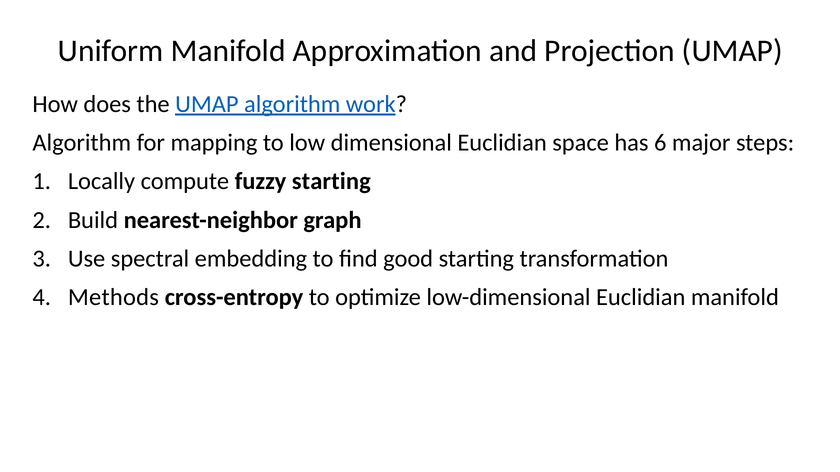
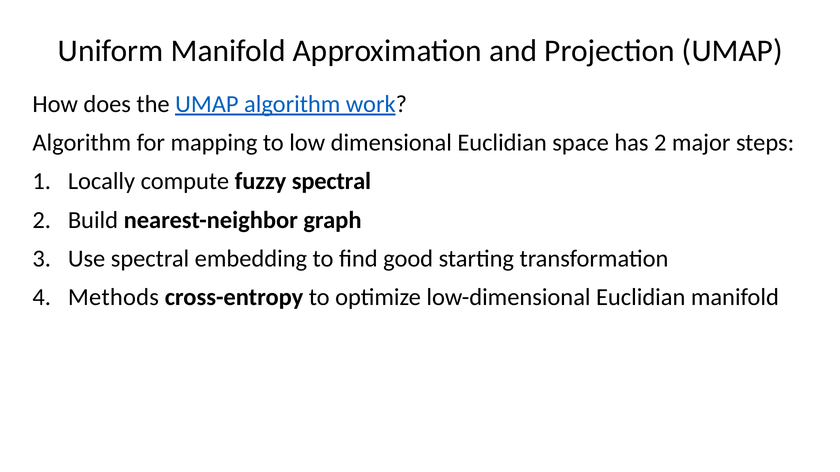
has 6: 6 -> 2
fuzzy starting: starting -> spectral
